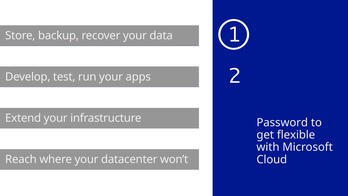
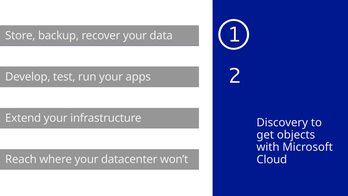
Password: Password -> Discovery
flexible: flexible -> objects
